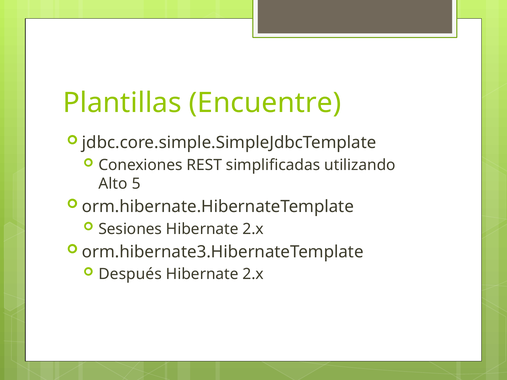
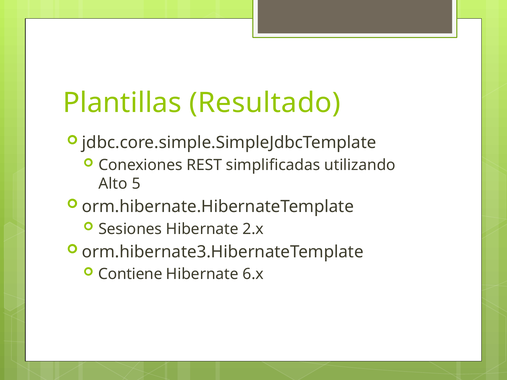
Encuentre: Encuentre -> Resultado
Después: Después -> Contiene
2.x at (253, 274): 2.x -> 6.x
